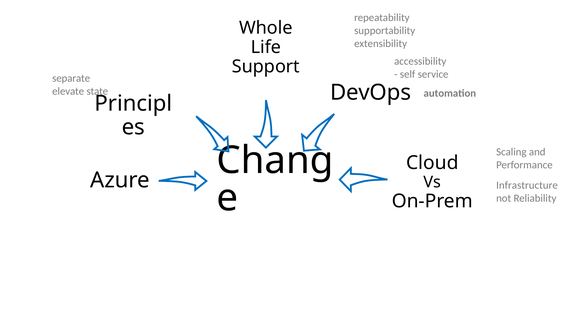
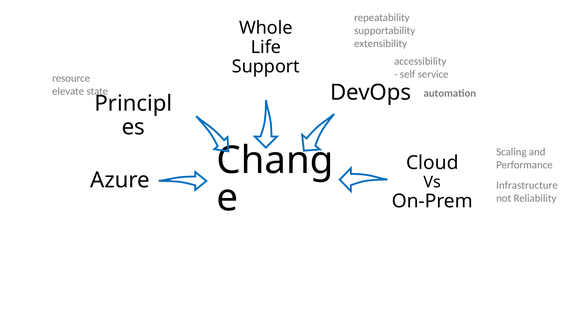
separate: separate -> resource
